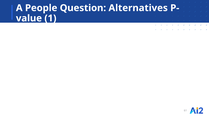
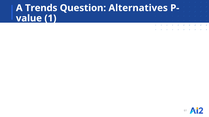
People: People -> Trends
